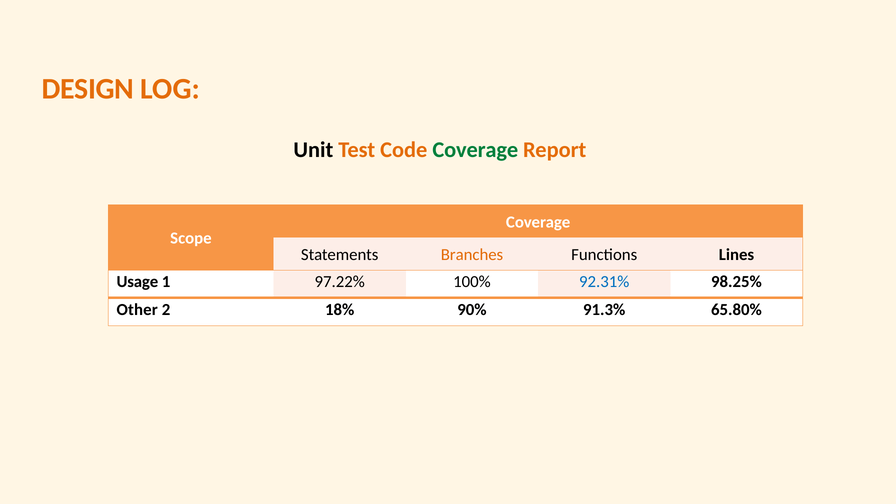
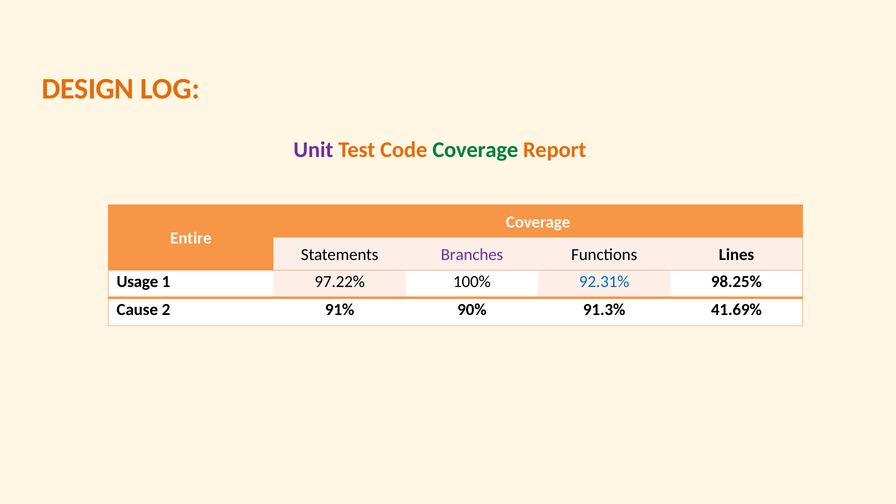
Unit colour: black -> purple
Scope: Scope -> Entire
Branches colour: orange -> purple
Other: Other -> Cause
18%: 18% -> 91%
65.80%: 65.80% -> 41.69%
